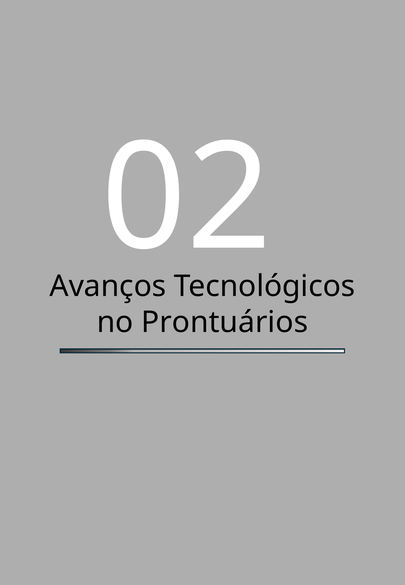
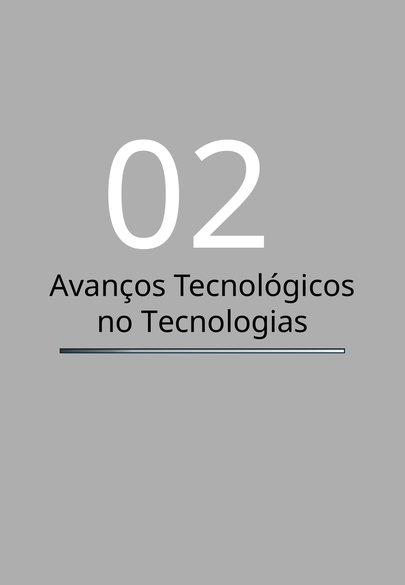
Prontuários: Prontuários -> Tecnologias
